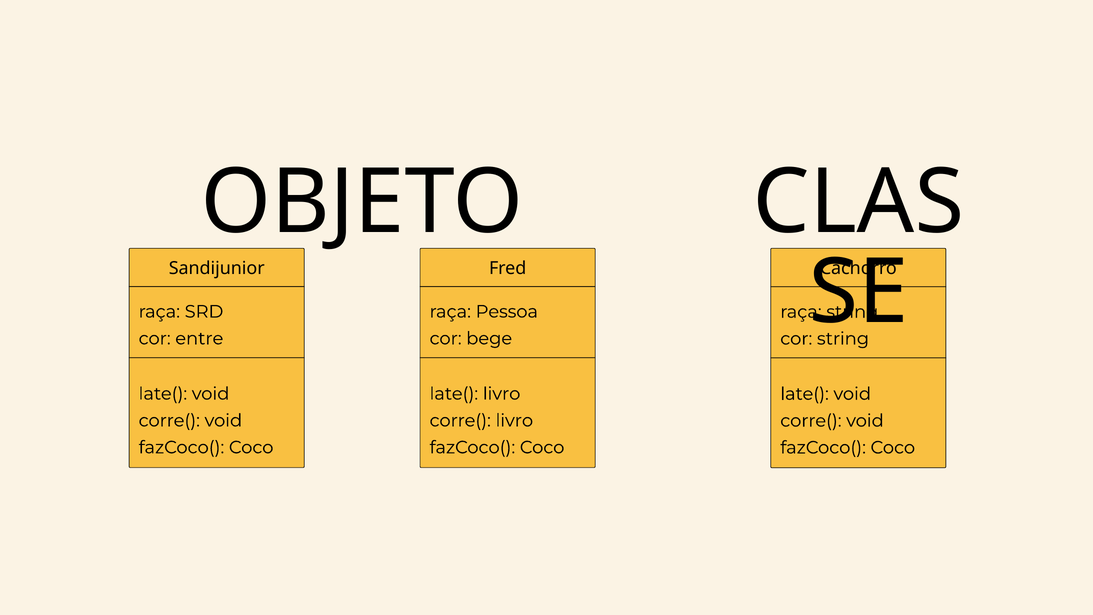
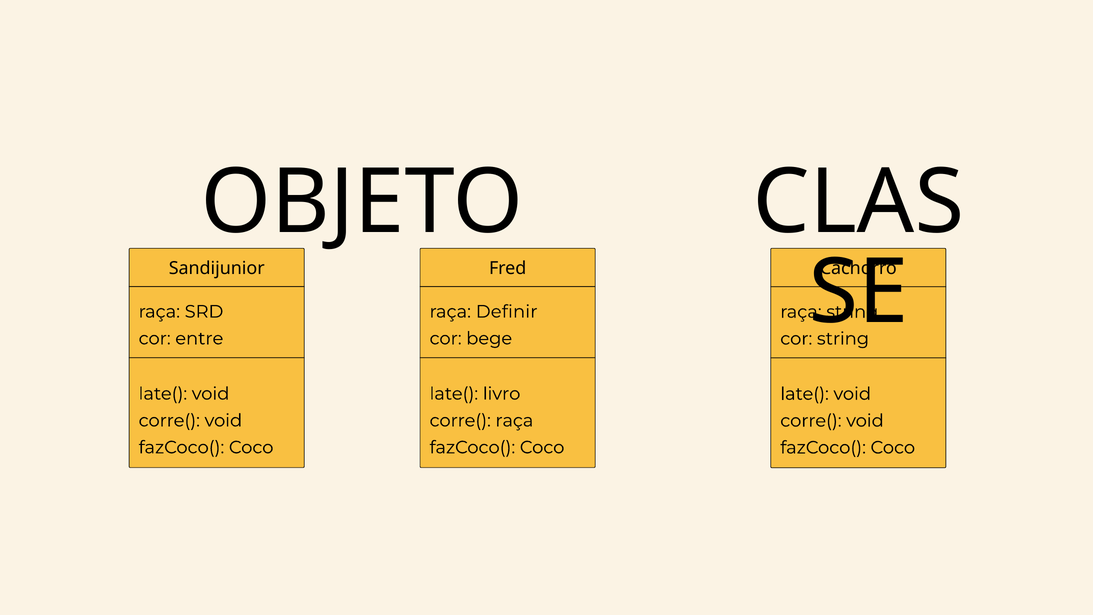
Pessoa: Pessoa -> Definir
corre( livro: livro -> raça
